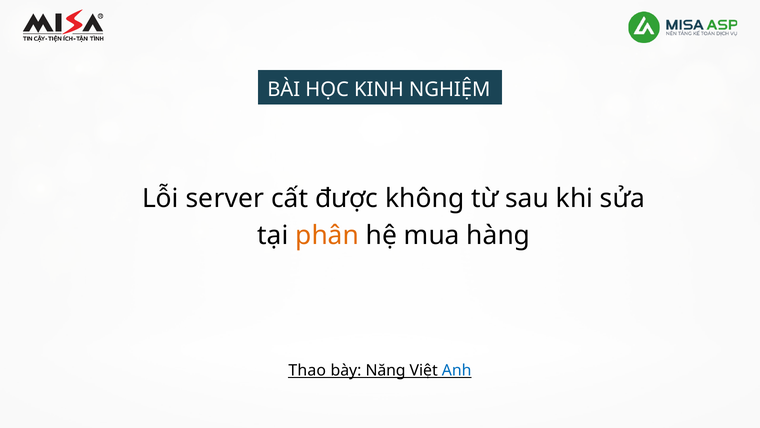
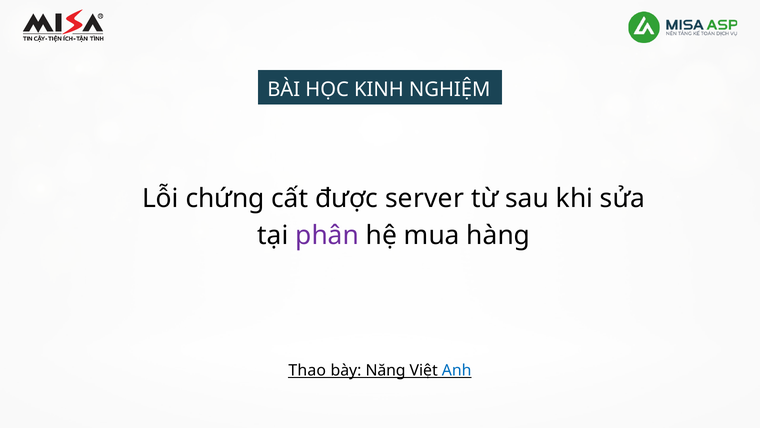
server: server -> chứng
không: không -> server
phân colour: orange -> purple
